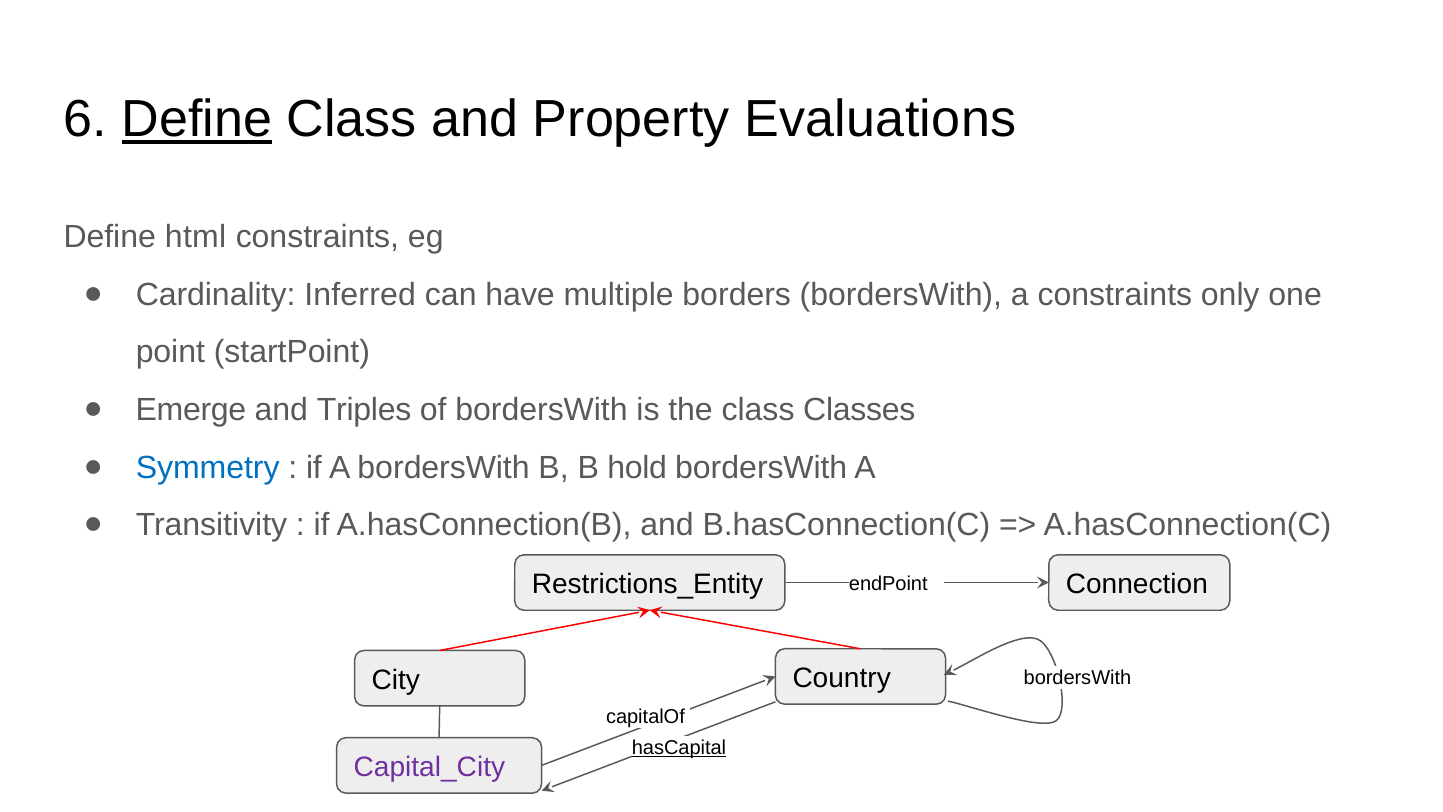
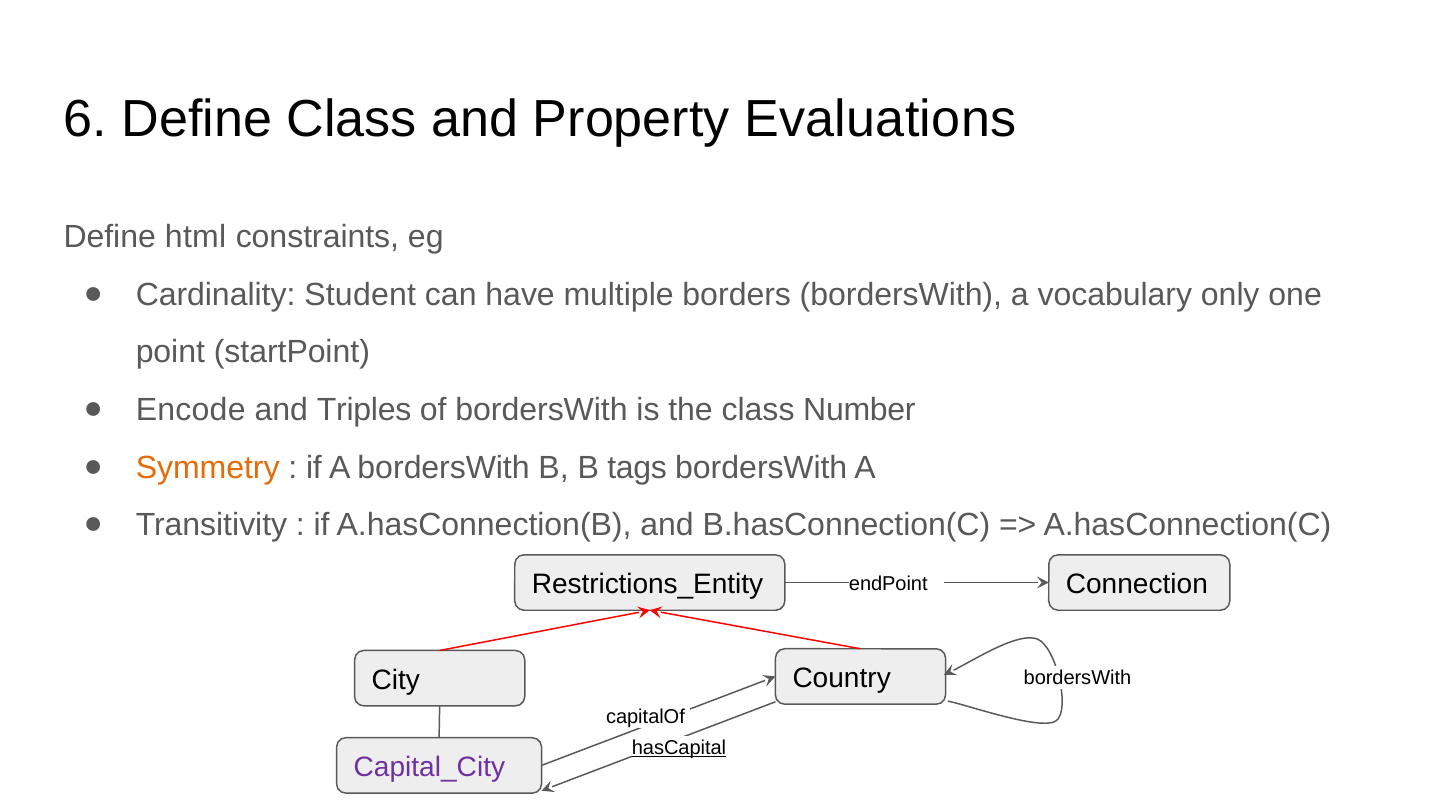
Define at (197, 120) underline: present -> none
Inferred: Inferred -> Student
a constraints: constraints -> vocabulary
Emerge: Emerge -> Encode
Classes: Classes -> Number
Symmetry colour: blue -> orange
hold: hold -> tags
